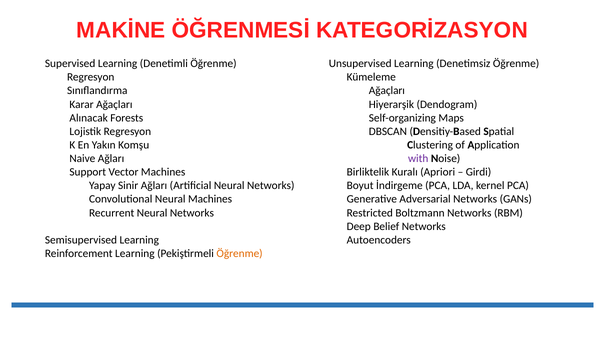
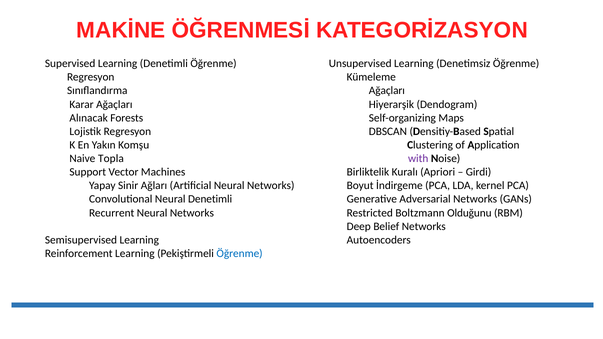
Naive Ağları: Ağları -> Topla
Neural Machines: Machines -> Denetimli
Boltzmann Networks: Networks -> Olduğunu
Öğrenme at (240, 254) colour: orange -> blue
